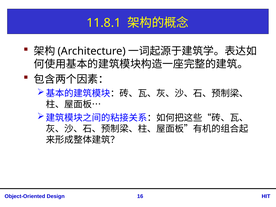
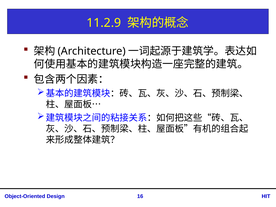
11.8.1: 11.8.1 -> 11.2.9
